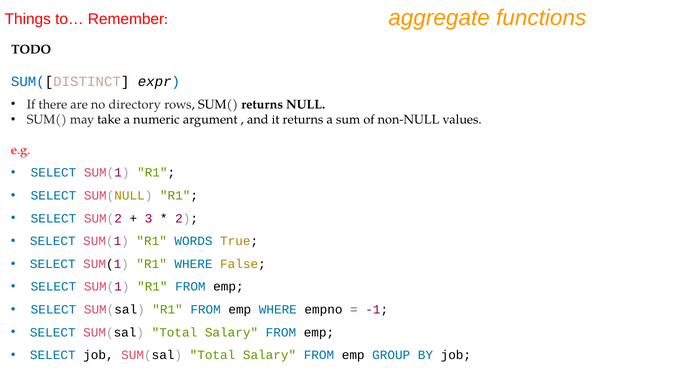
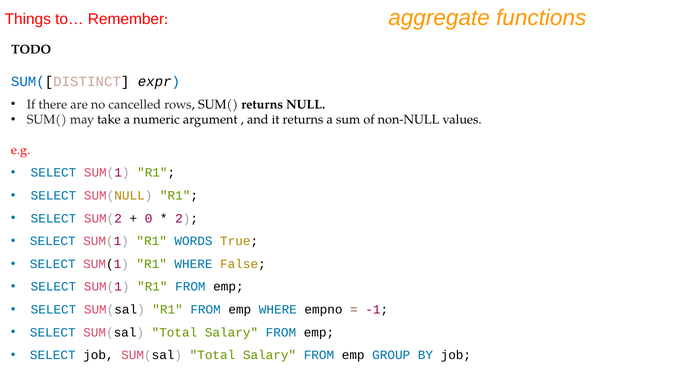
directory: directory -> cancelled
3: 3 -> 0
